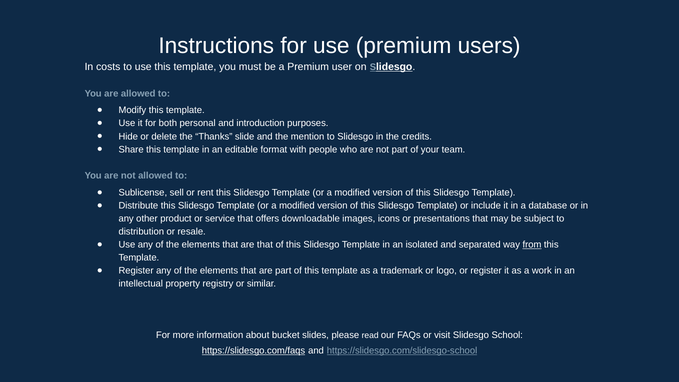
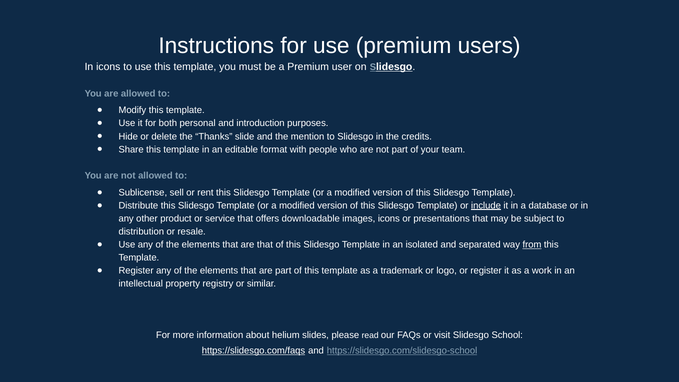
In costs: costs -> icons
include underline: none -> present
bucket: bucket -> helium
